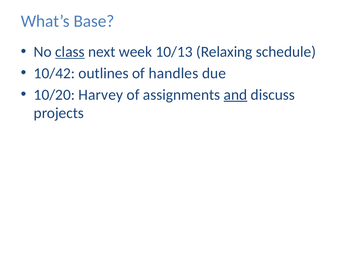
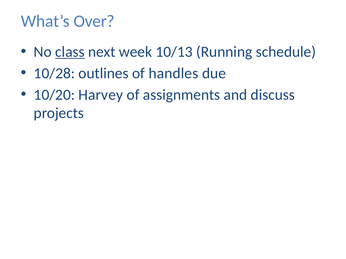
Base: Base -> Over
Relaxing: Relaxing -> Running
10/42: 10/42 -> 10/28
and underline: present -> none
